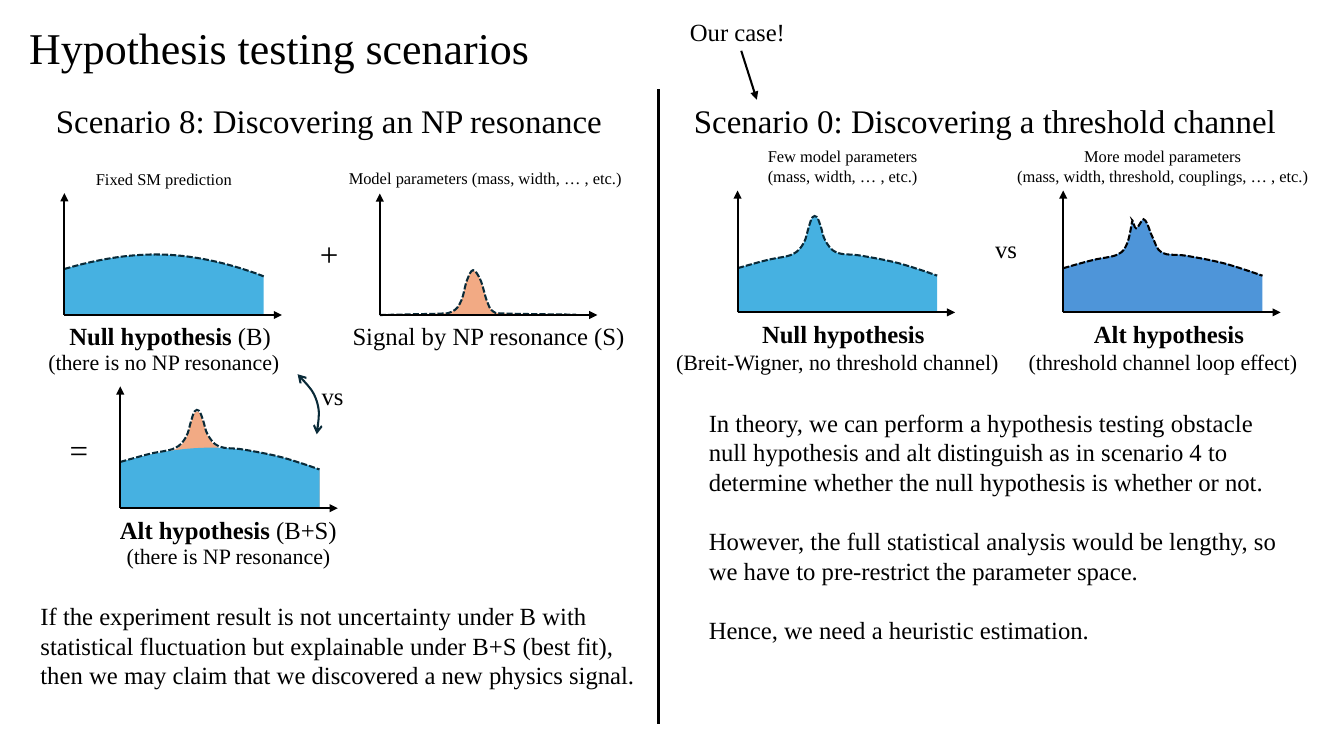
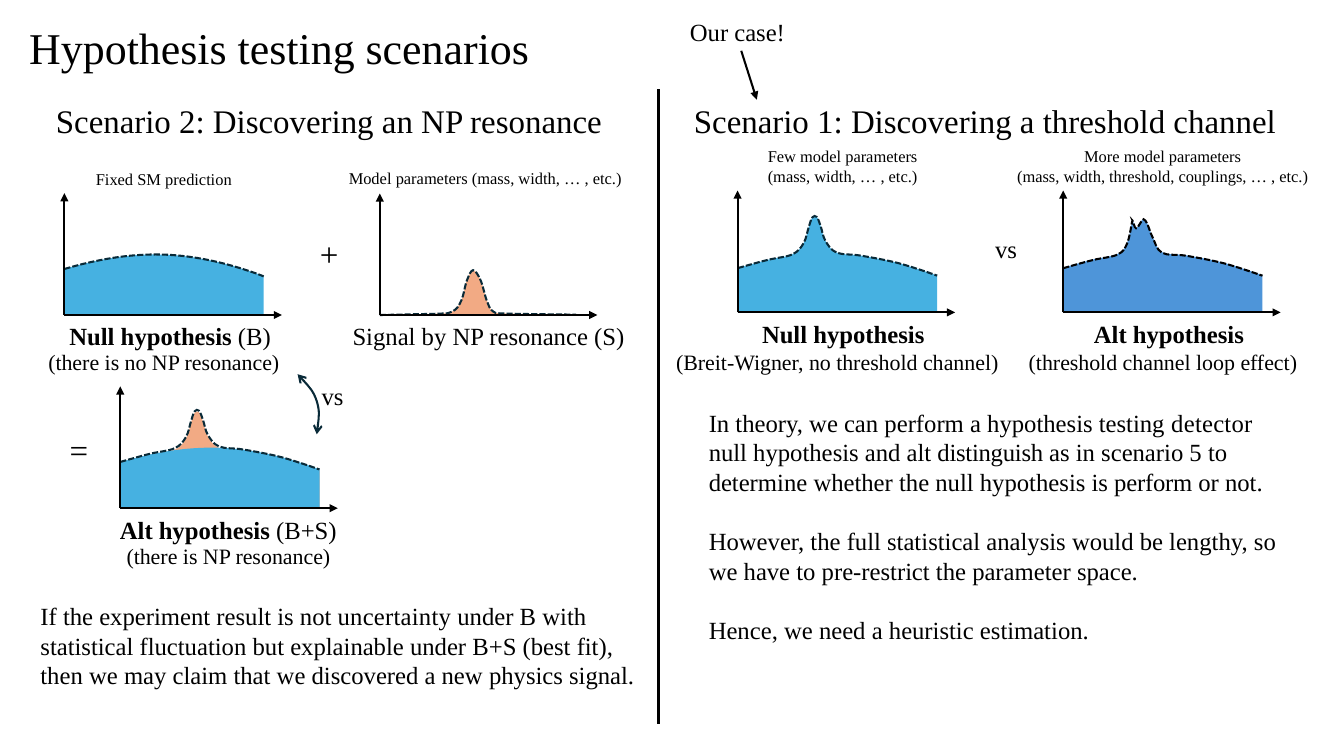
8: 8 -> 2
0: 0 -> 1
obstacle: obstacle -> detector
4: 4 -> 5
is whether: whether -> perform
